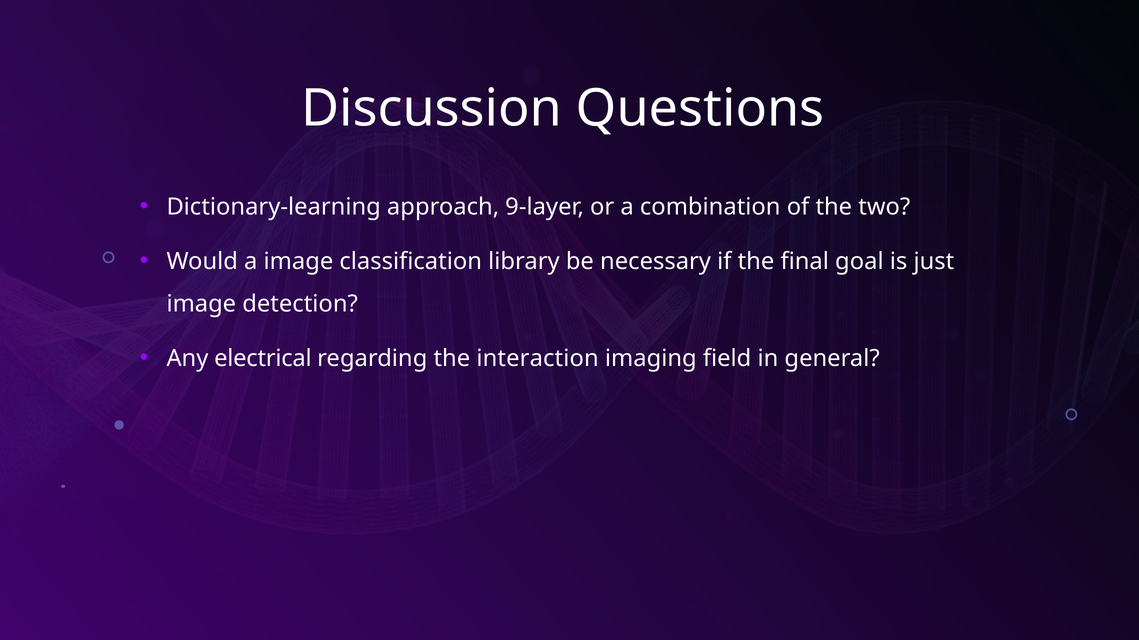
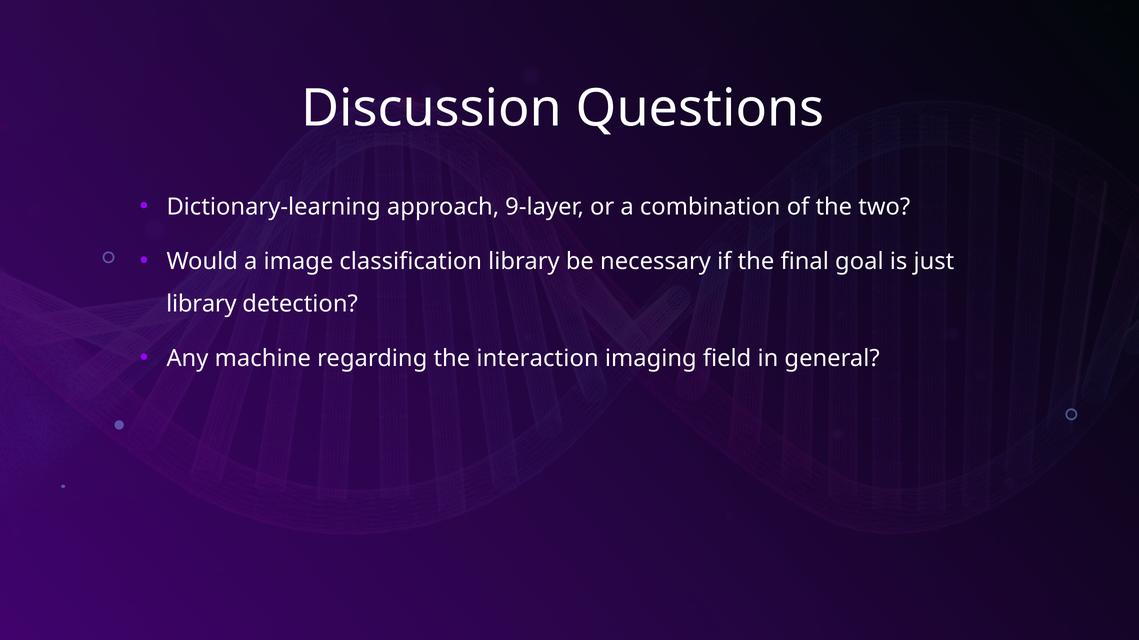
image at (201, 304): image -> library
electrical: electrical -> machine
